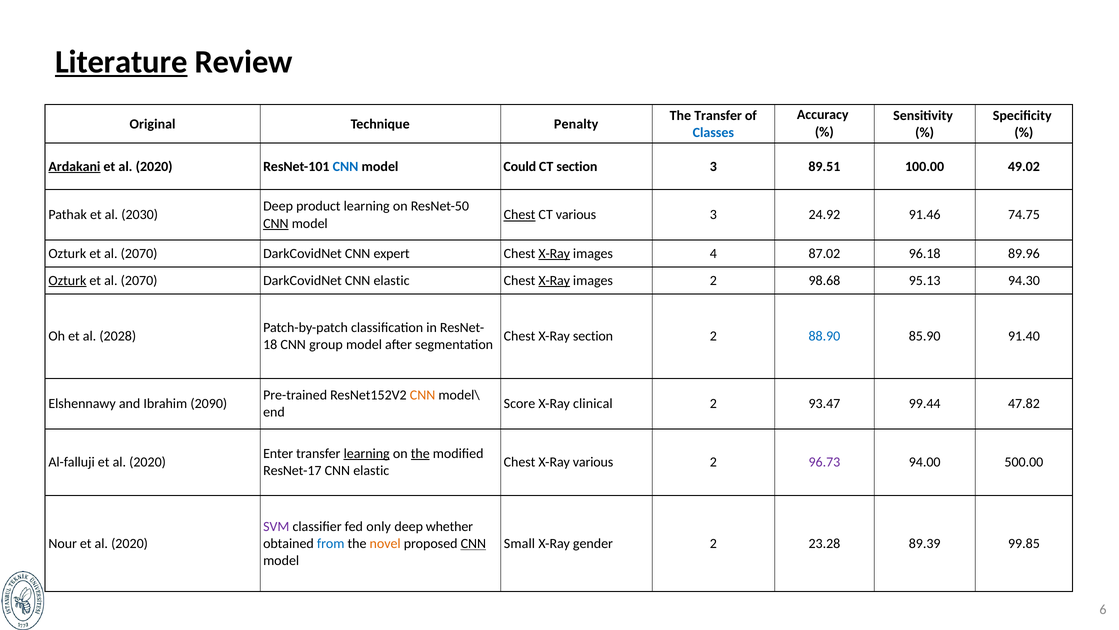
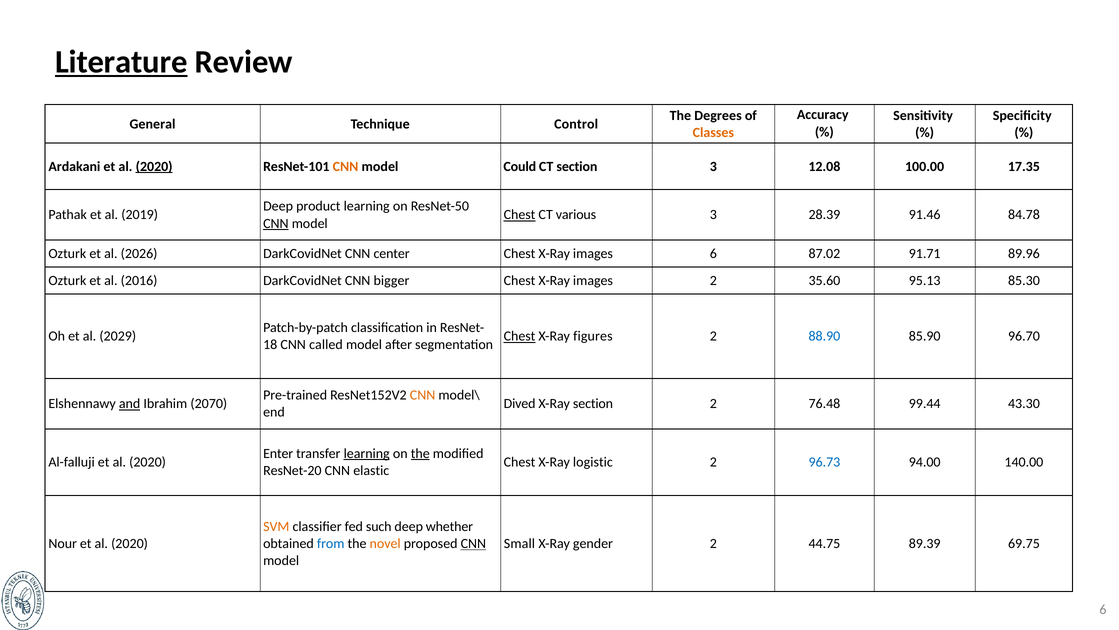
The Transfer: Transfer -> Degrees
Original: Original -> General
Penalty: Penalty -> Control
Classes colour: blue -> orange
Ardakani underline: present -> none
2020 at (154, 166) underline: none -> present
CNN at (346, 166) colour: blue -> orange
89.51: 89.51 -> 12.08
49.02: 49.02 -> 17.35
2030: 2030 -> 2019
24.92: 24.92 -> 28.39
74.75: 74.75 -> 84.78
2070 at (139, 253): 2070 -> 2026
expert: expert -> center
X-Ray at (554, 253) underline: present -> none
images 4: 4 -> 6
96.18: 96.18 -> 91.71
Ozturk at (67, 280) underline: present -> none
2070 at (139, 280): 2070 -> 2016
DarkCovidNet CNN elastic: elastic -> bigger
X-Ray at (554, 280) underline: present -> none
98.68: 98.68 -> 35.60
94.30: 94.30 -> 85.30
2028: 2028 -> 2029
Chest at (520, 336) underline: none -> present
X-Ray section: section -> figures
91.40: 91.40 -> 96.70
group: group -> called
and underline: none -> present
2090: 2090 -> 2070
Score: Score -> Dived
X-Ray clinical: clinical -> section
93.47: 93.47 -> 76.48
47.82: 47.82 -> 43.30
X-Ray various: various -> logistic
96.73 colour: purple -> blue
500.00: 500.00 -> 140.00
ResNet-17: ResNet-17 -> ResNet-20
SVM colour: purple -> orange
only: only -> such
23.28: 23.28 -> 44.75
99.85: 99.85 -> 69.75
